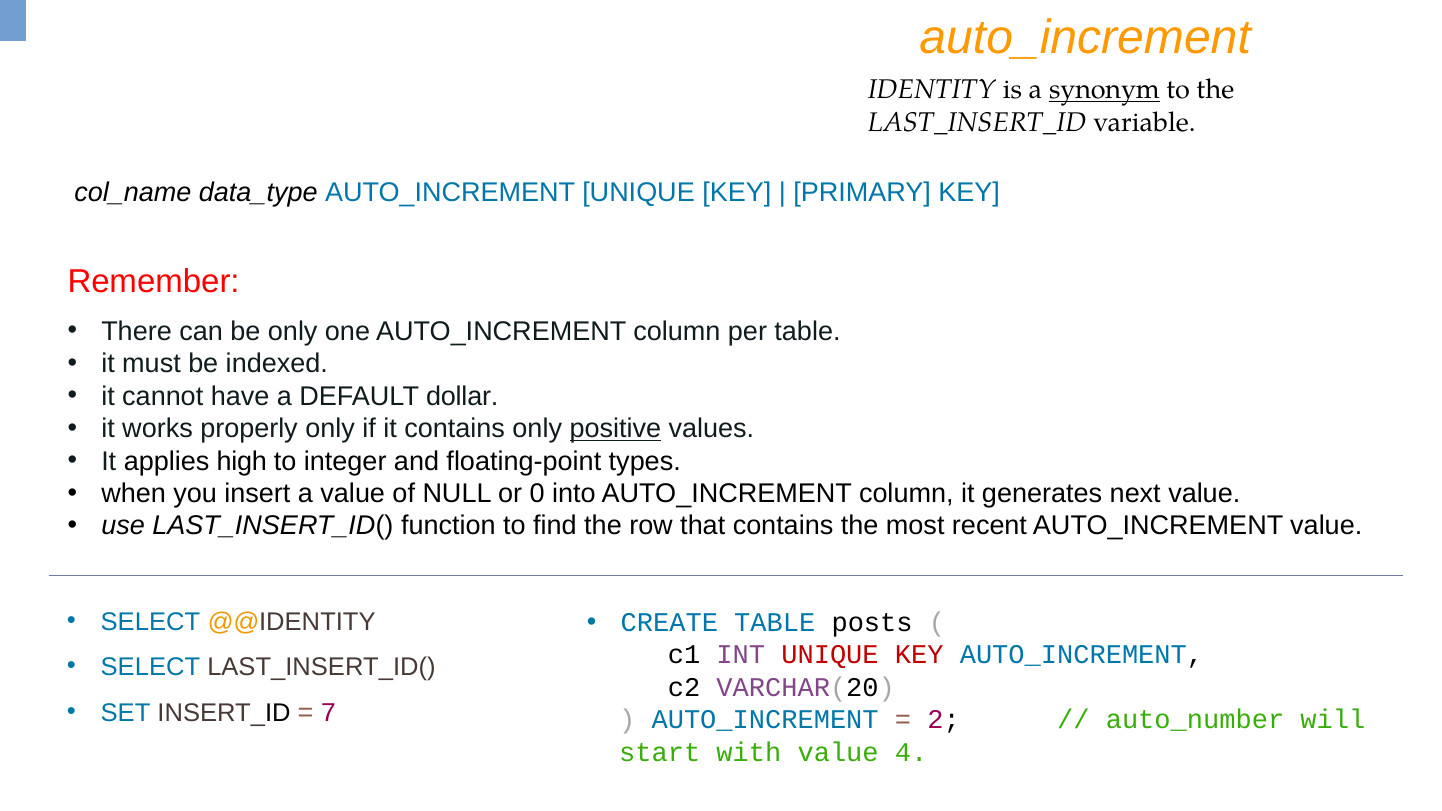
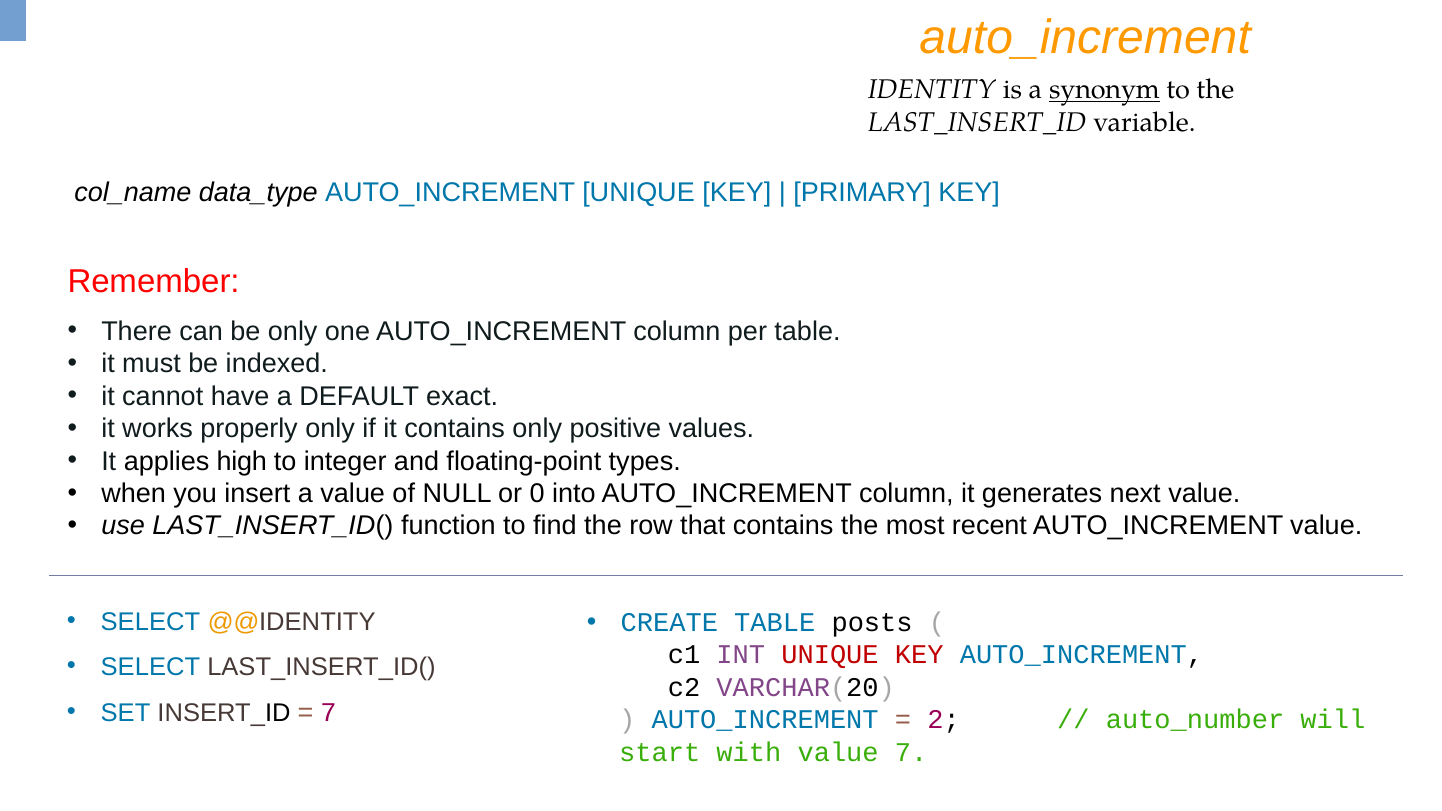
dollar: dollar -> exact
positive underline: present -> none
value 4: 4 -> 7
